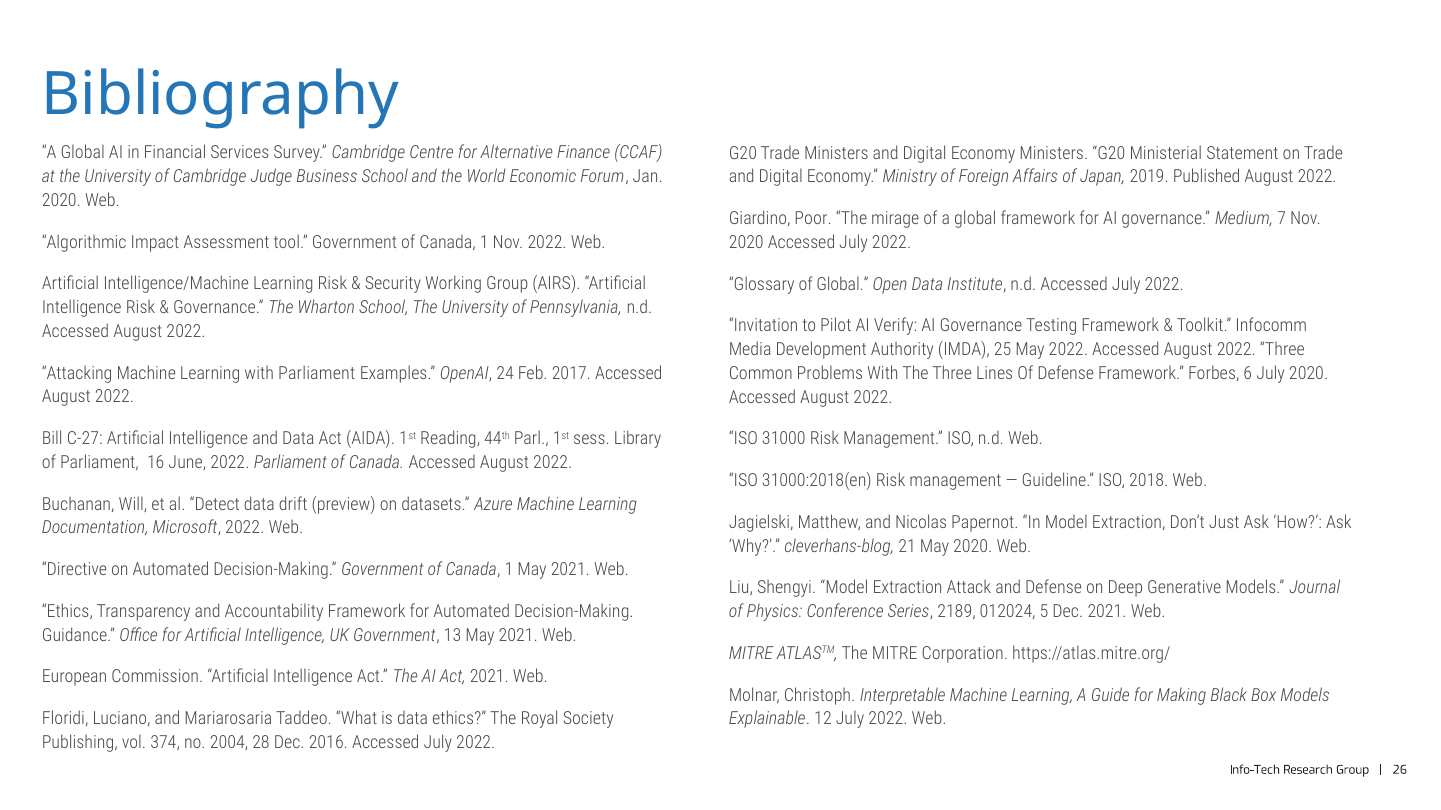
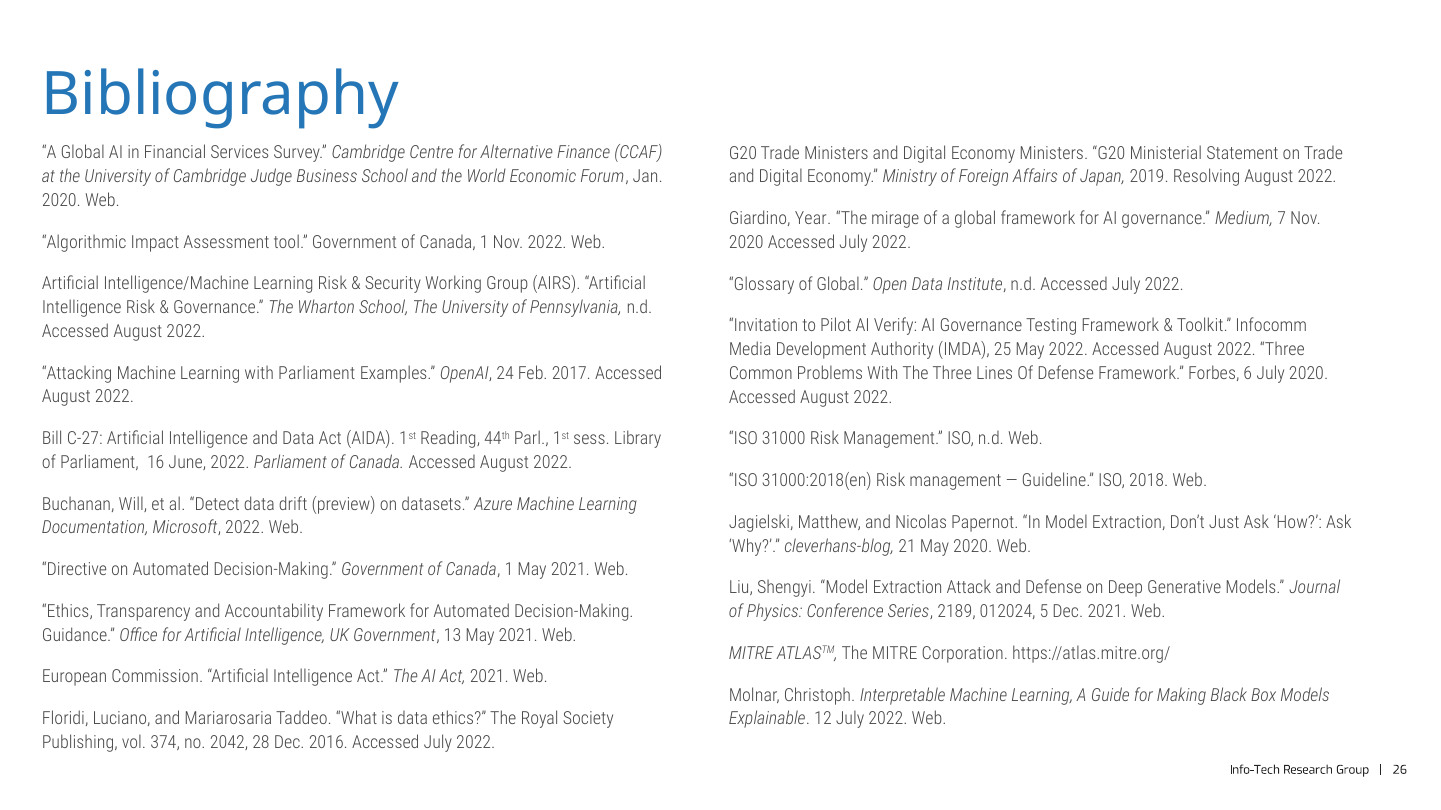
Published: Published -> Resolving
Poor: Poor -> Year
2004: 2004 -> 2042
